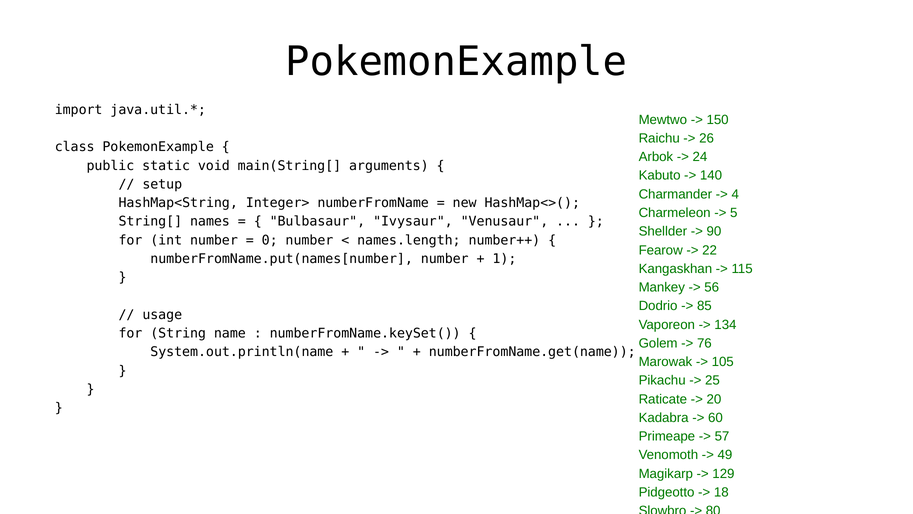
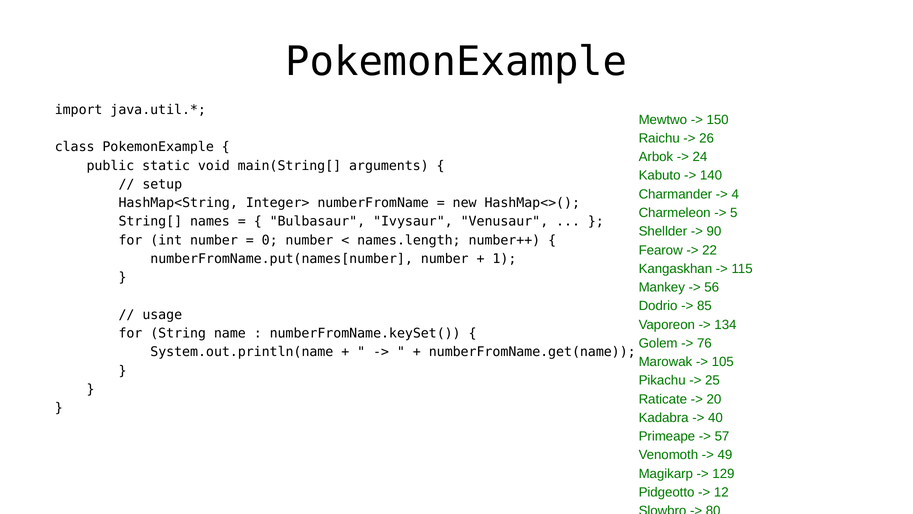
60 at (715, 417): 60 -> 40
18 at (721, 492): 18 -> 12
